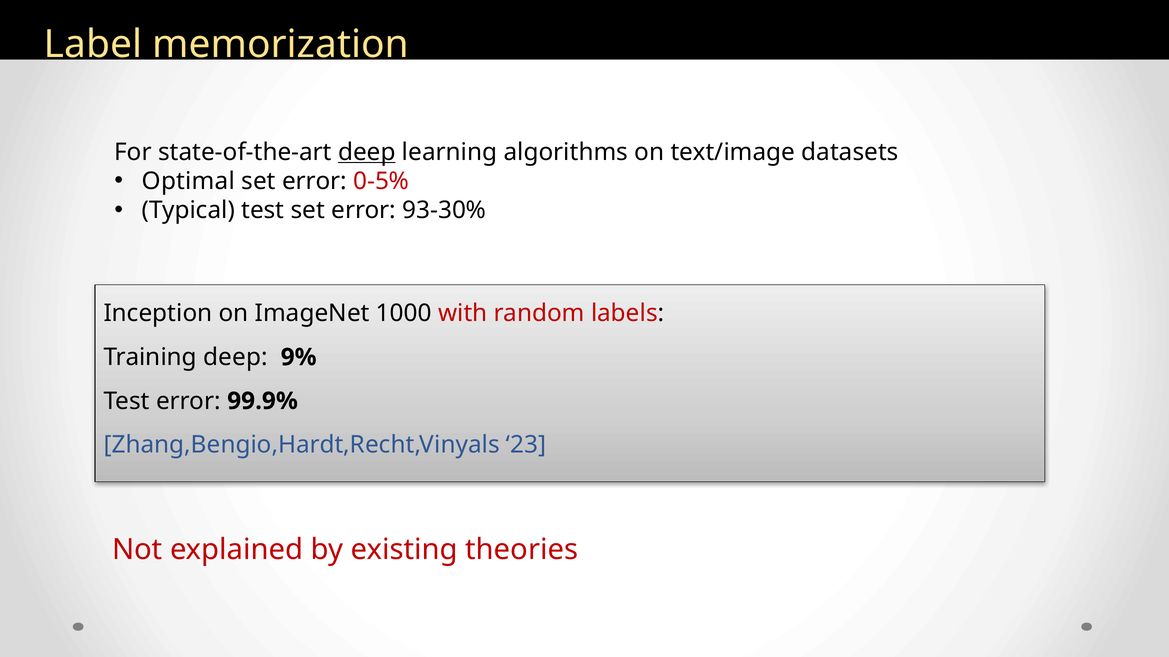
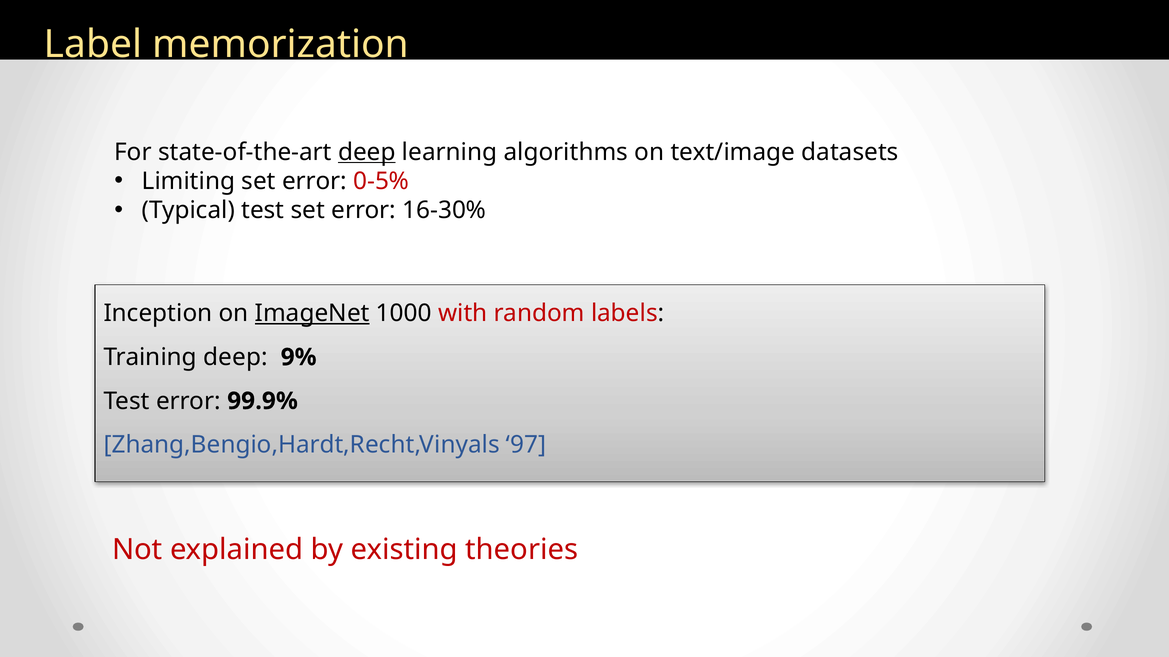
Optimal: Optimal -> Limiting
93-30%: 93-30% -> 16-30%
ImageNet underline: none -> present
23: 23 -> 97
